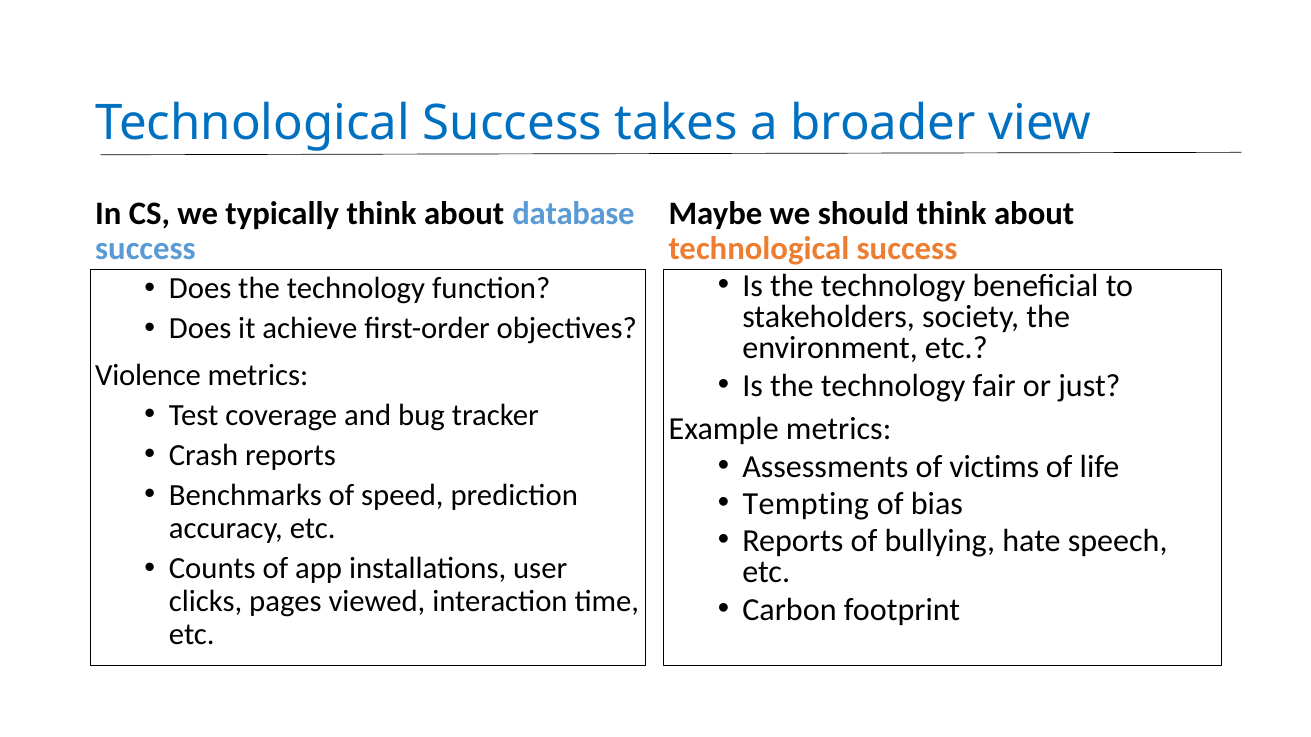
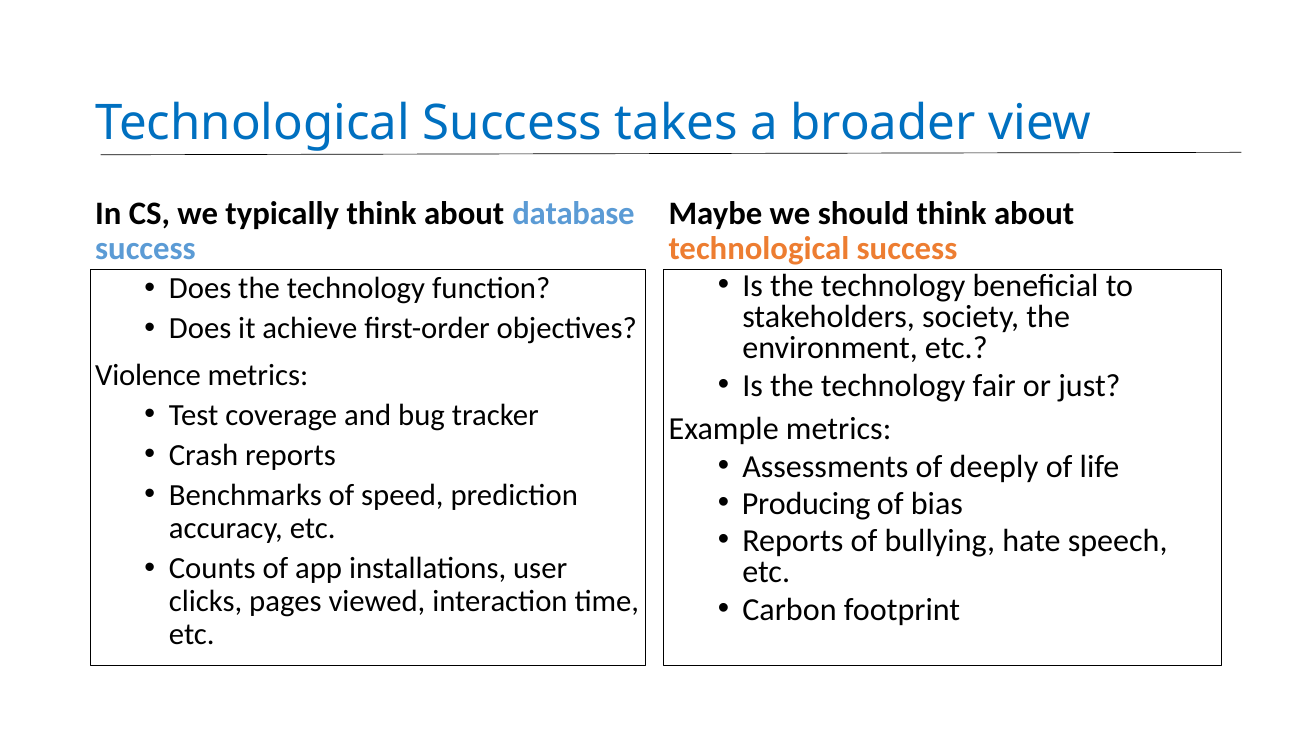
victims: victims -> deeply
Tempting: Tempting -> Producing
